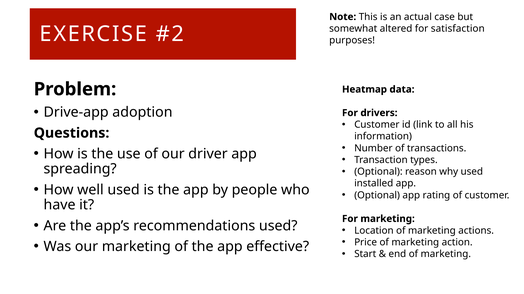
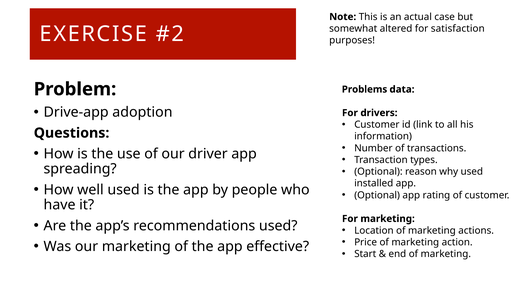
Heatmap: Heatmap -> Problems
